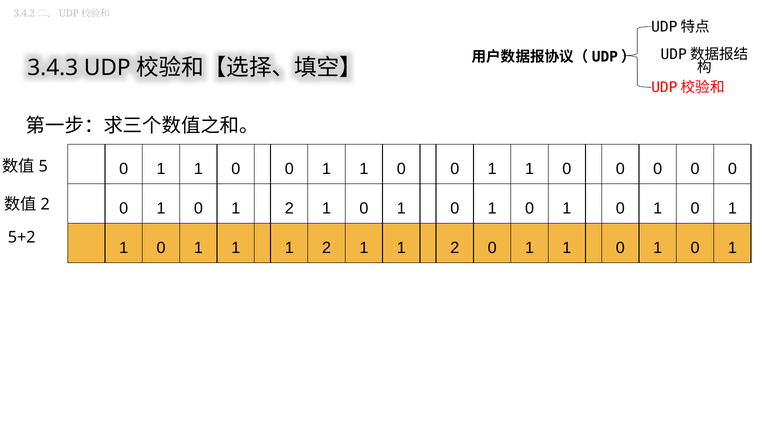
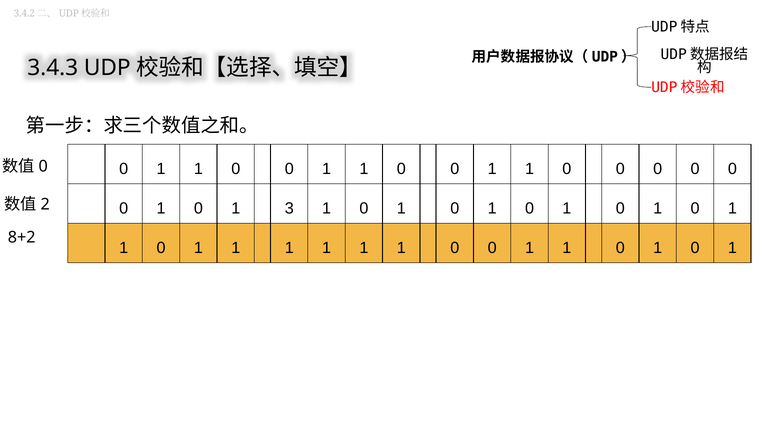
5 at (43, 166): 5 -> 0
0 1 2: 2 -> 3
5+2: 5+2 -> 8+2
2 at (327, 248): 2 -> 1
2 at (455, 248): 2 -> 0
